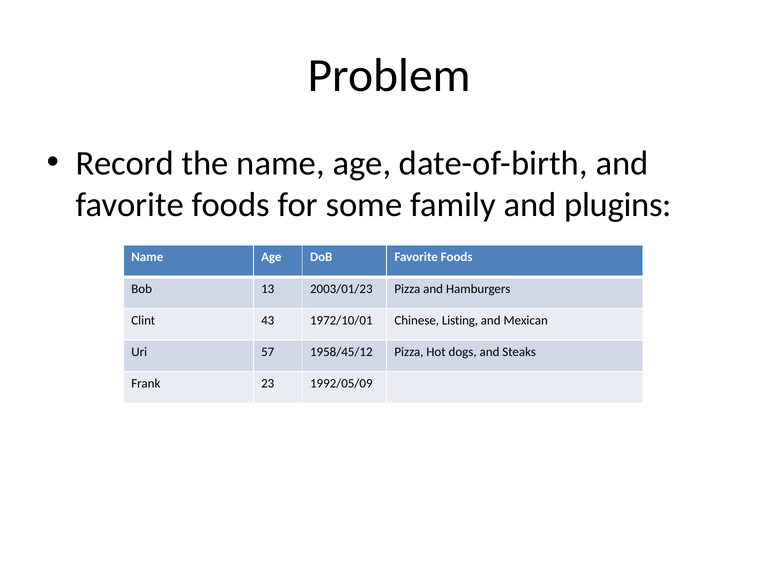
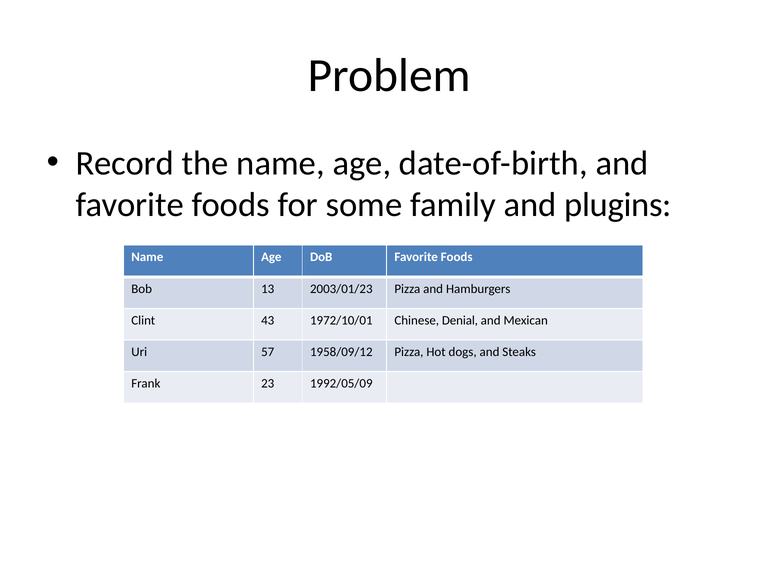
Listing: Listing -> Denial
1958/45/12: 1958/45/12 -> 1958/09/12
